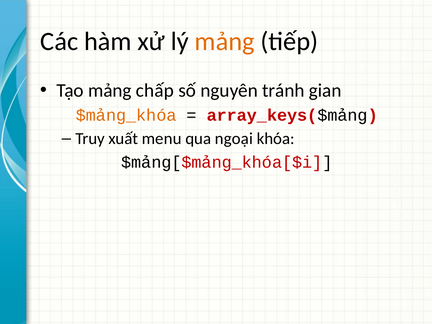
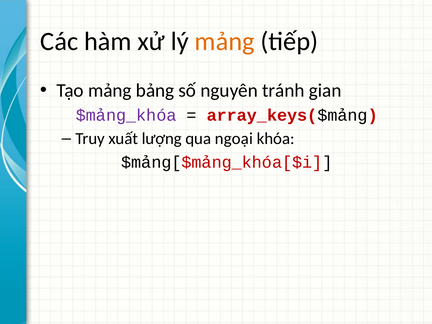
chấp: chấp -> bảng
$mảng_khóa colour: orange -> purple
menu: menu -> lượng
